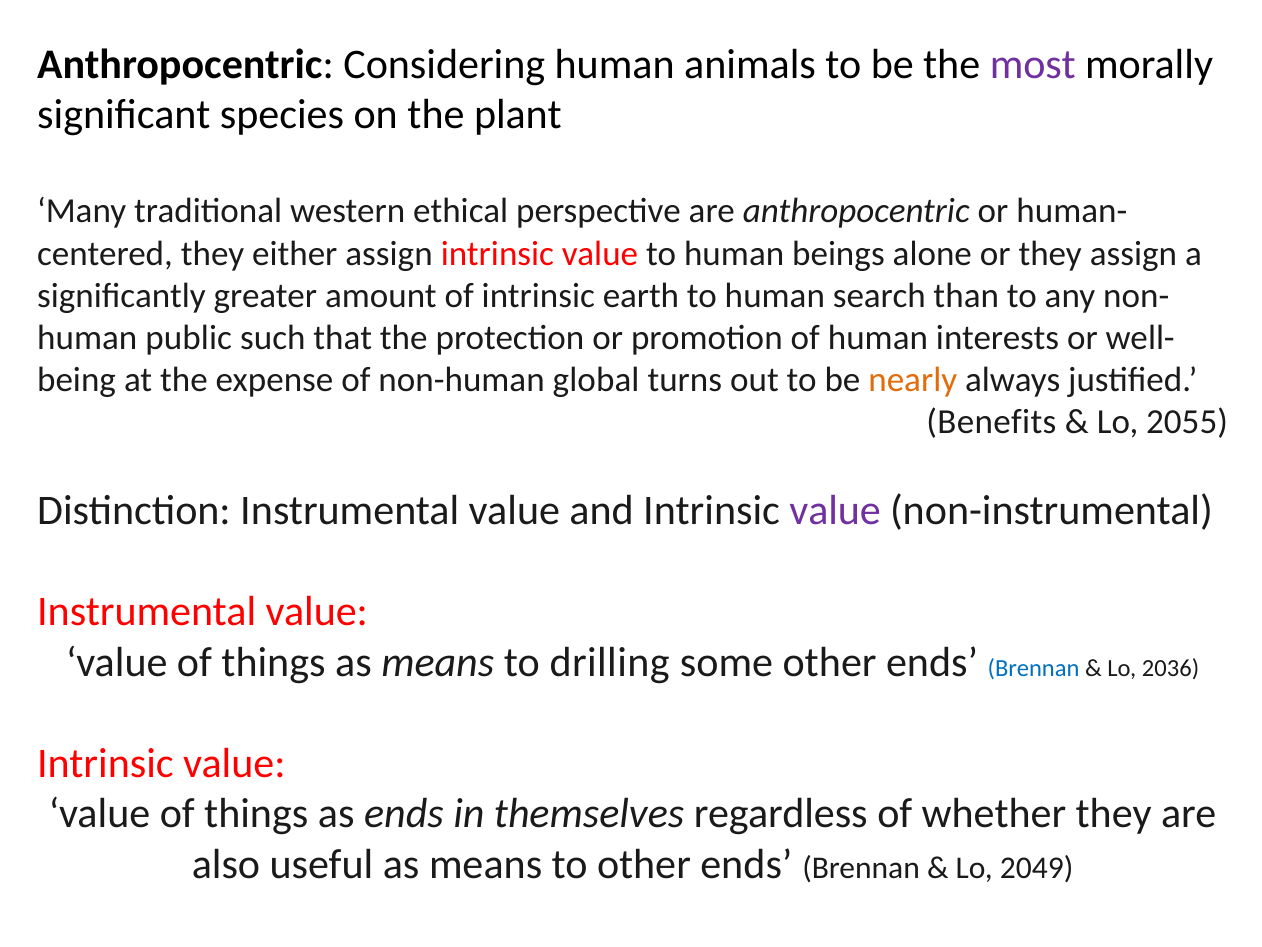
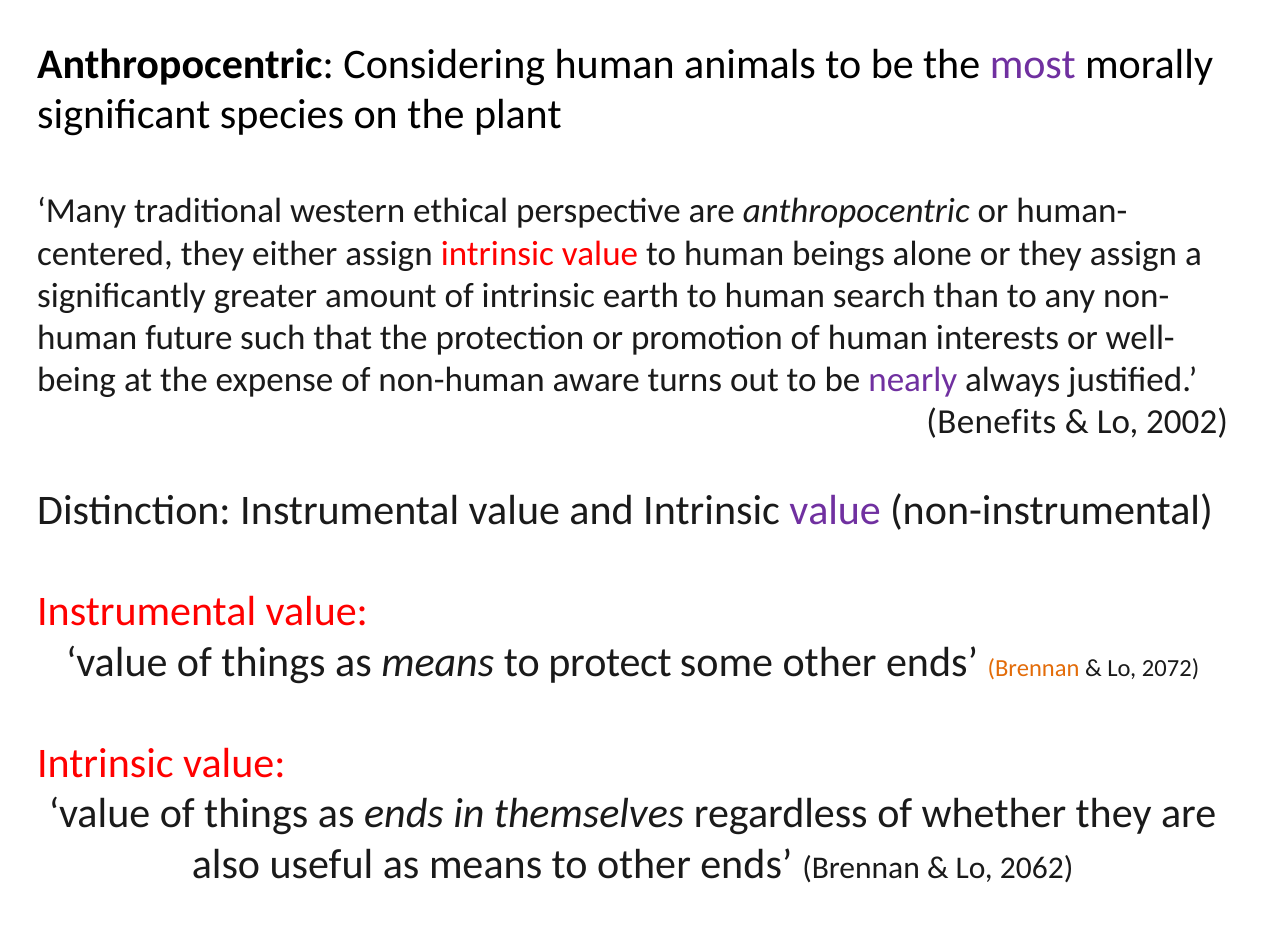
public: public -> future
global: global -> aware
nearly colour: orange -> purple
2055: 2055 -> 2002
drilling: drilling -> protect
Brennan at (1034, 668) colour: blue -> orange
2036: 2036 -> 2072
2049: 2049 -> 2062
